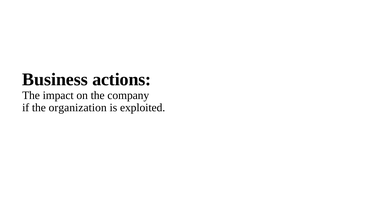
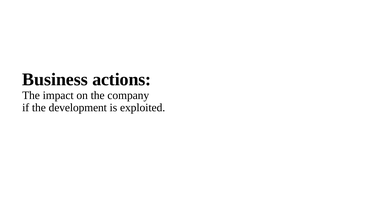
organization: organization -> development
